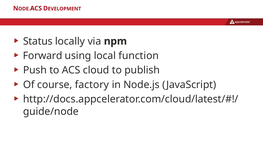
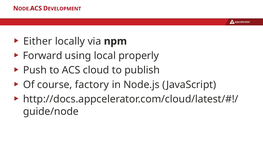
Status: Status -> Either
function: function -> properly
